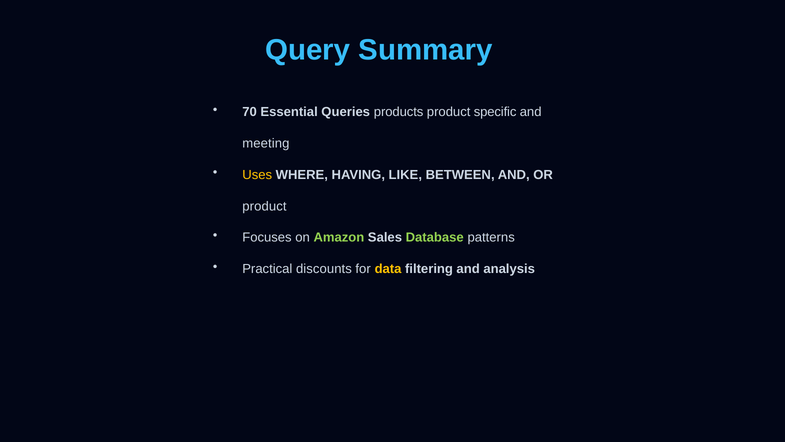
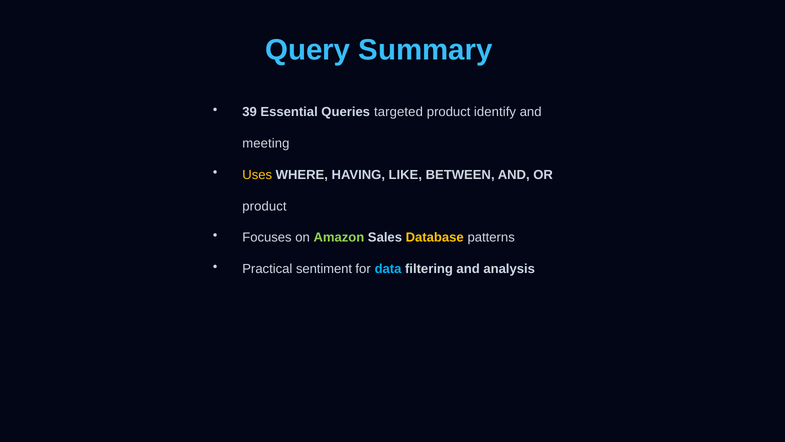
70: 70 -> 39
products: products -> targeted
specific: specific -> identify
Database colour: light green -> yellow
discounts: discounts -> sentiment
data colour: yellow -> light blue
